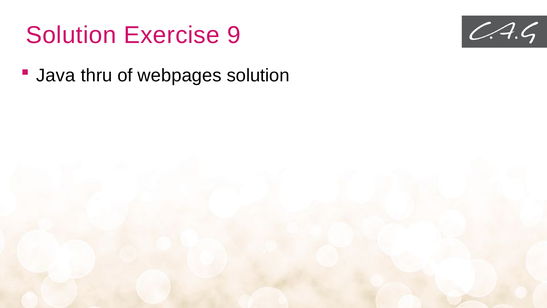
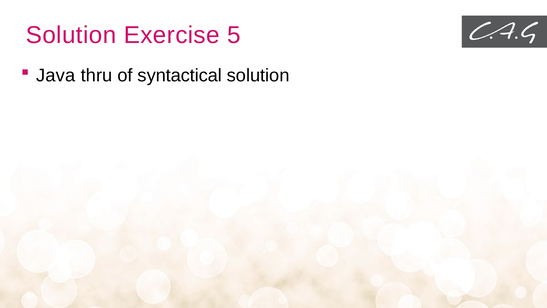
9: 9 -> 5
webpages: webpages -> syntactical
